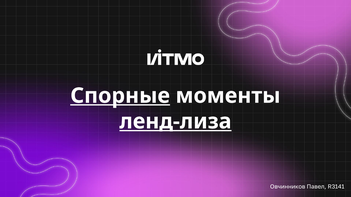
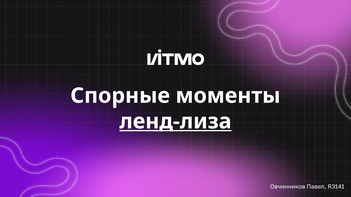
Спорные underline: present -> none
